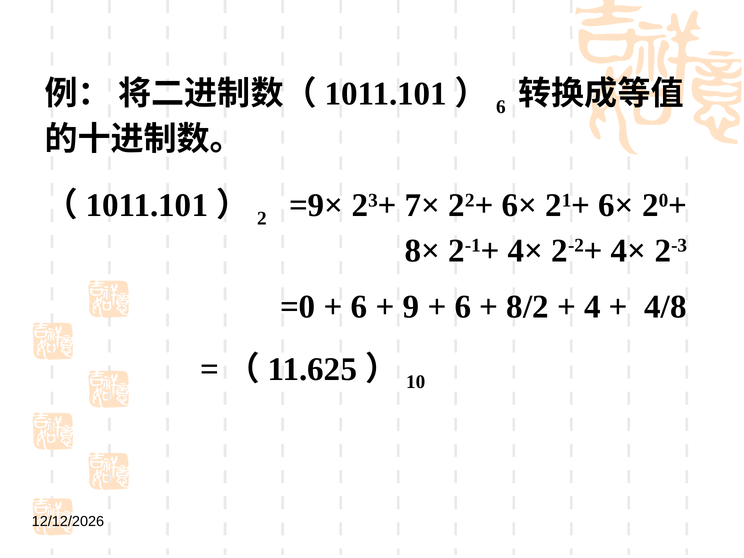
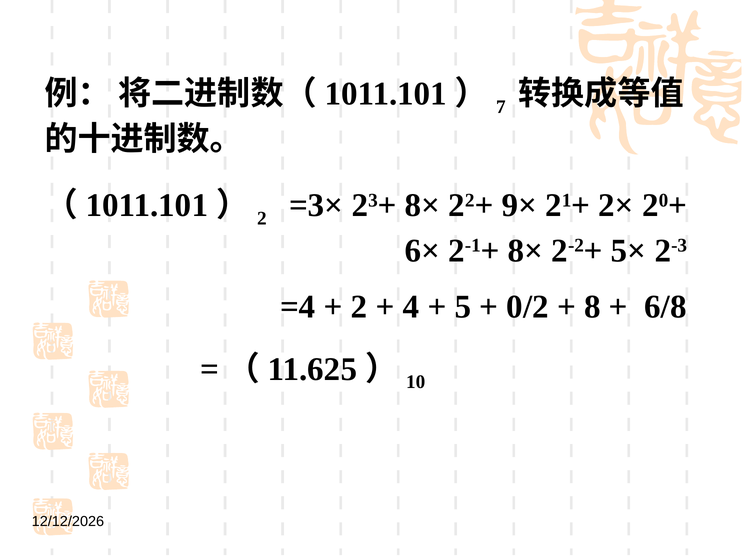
6 at (501, 107): 6 -> 7
=9×: =9× -> =3×
23+ 7×: 7× -> 8×
22+ 6×: 6× -> 9×
21+ 6×: 6× -> 2×
8×: 8× -> 6×
2-1+ 4×: 4× -> 8×
2-2+ 4×: 4× -> 5×
=0: =0 -> =4
6 at (359, 307): 6 -> 2
9: 9 -> 4
6 at (463, 307): 6 -> 5
8/2: 8/2 -> 0/2
4: 4 -> 8
4/8: 4/8 -> 6/8
